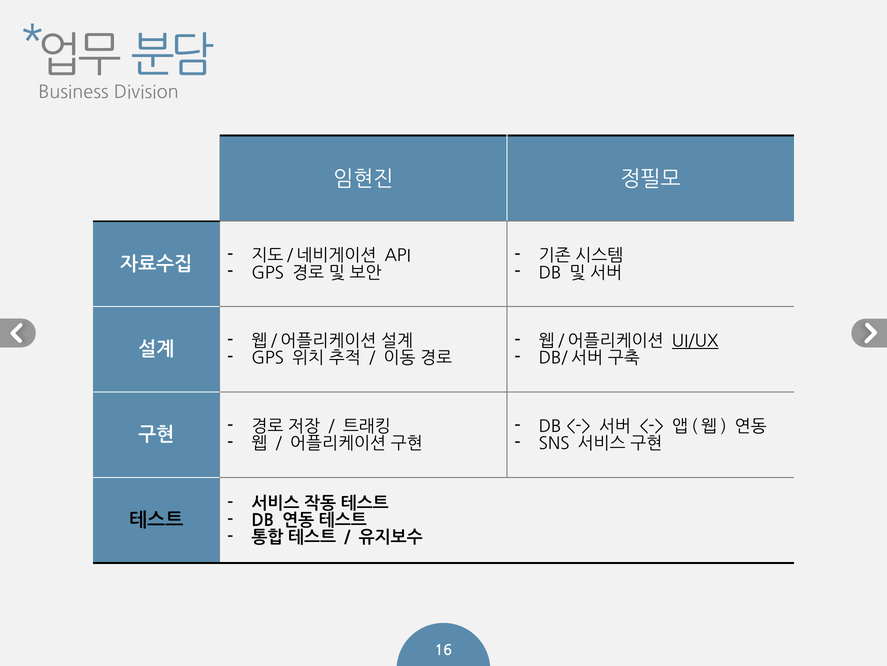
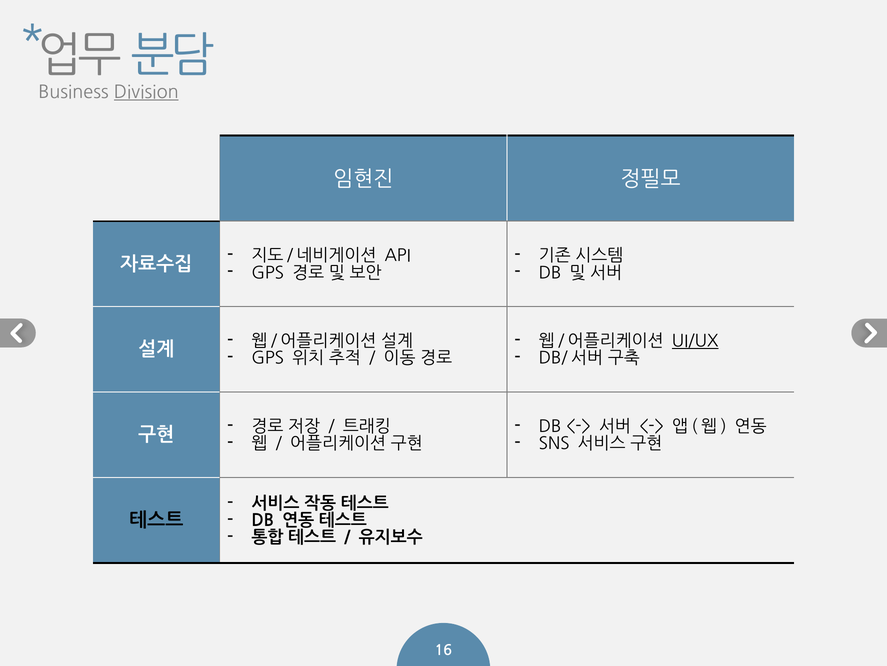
Division underline: none -> present
